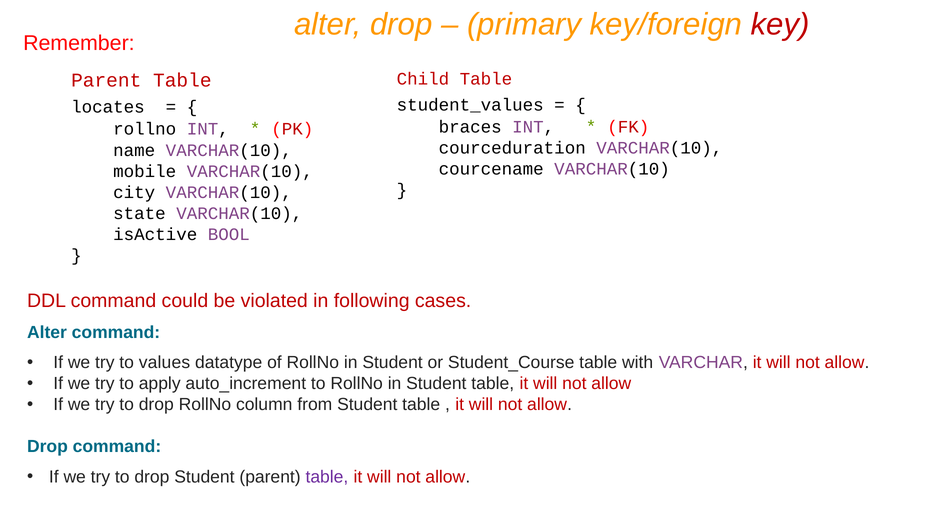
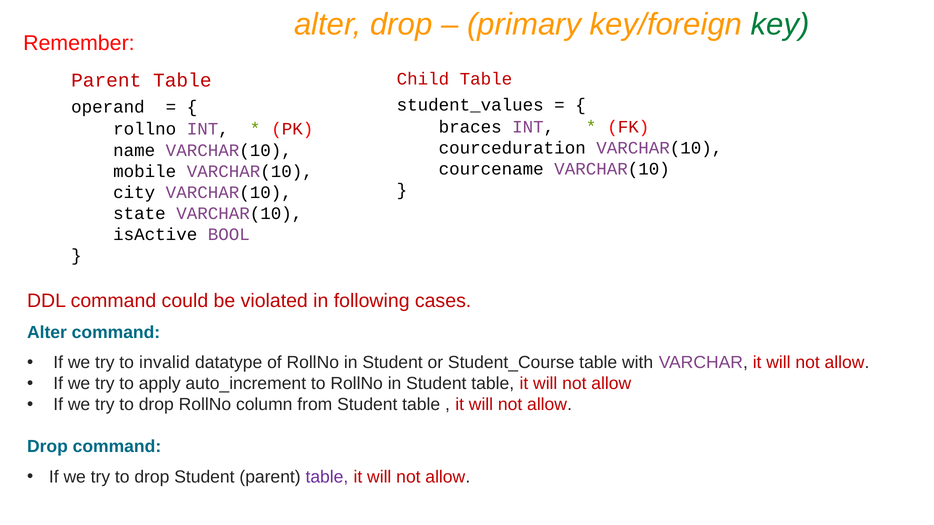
key colour: red -> green
locates: locates -> operand
values: values -> invalid
